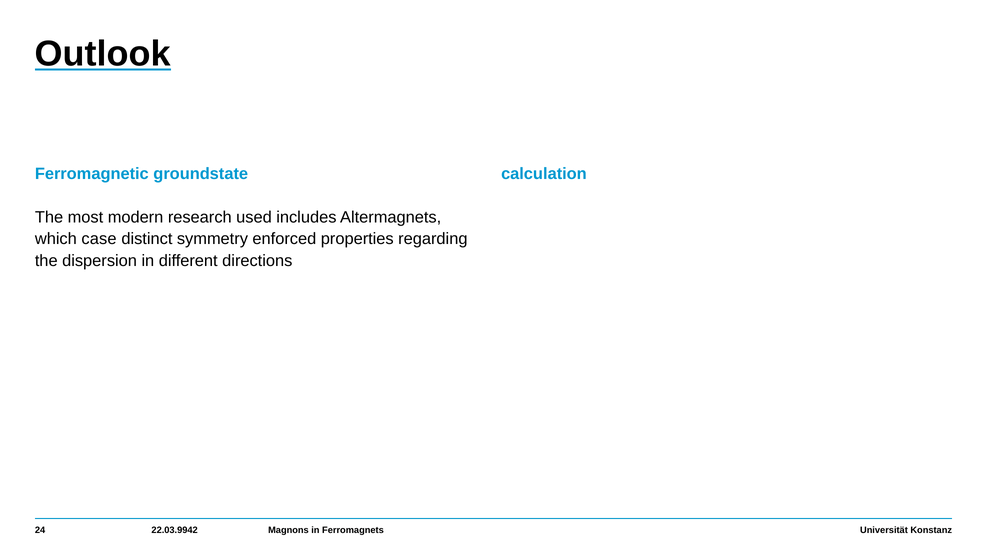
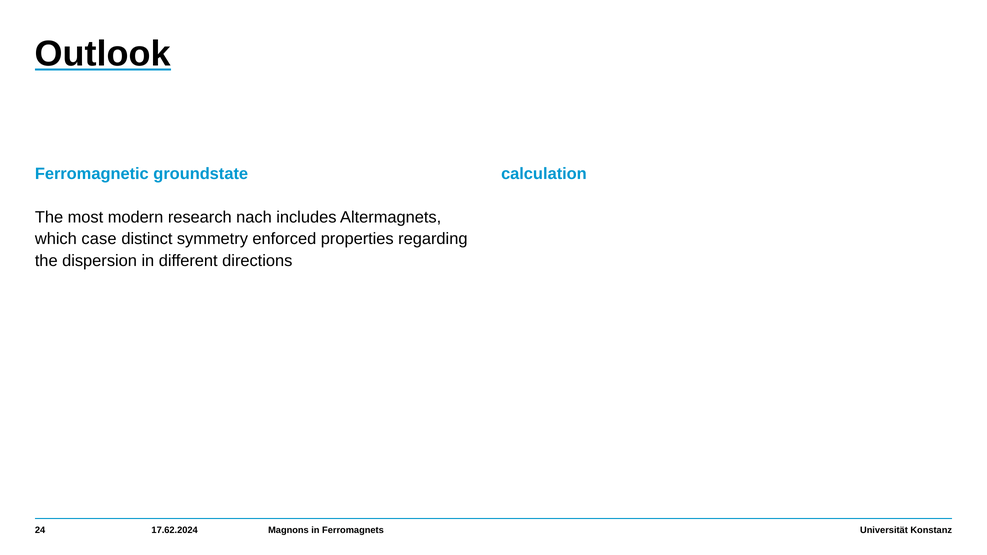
used: used -> nach
22.03.9942: 22.03.9942 -> 17.62.2024
